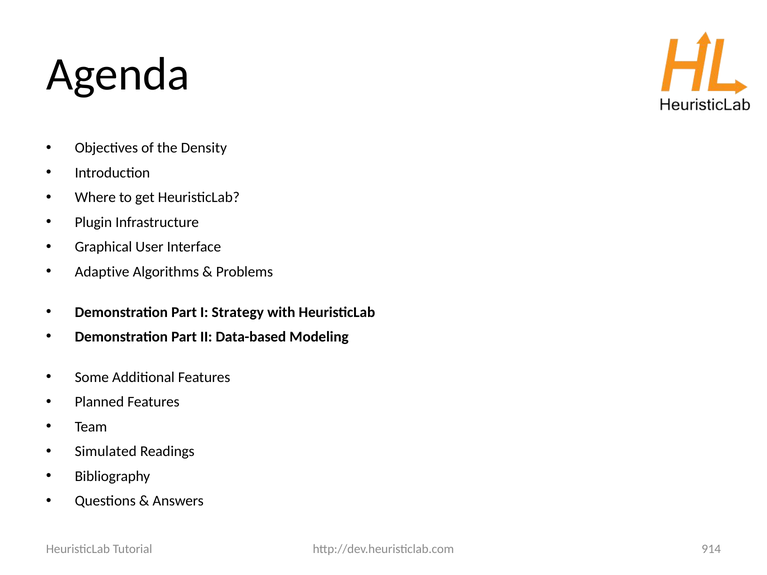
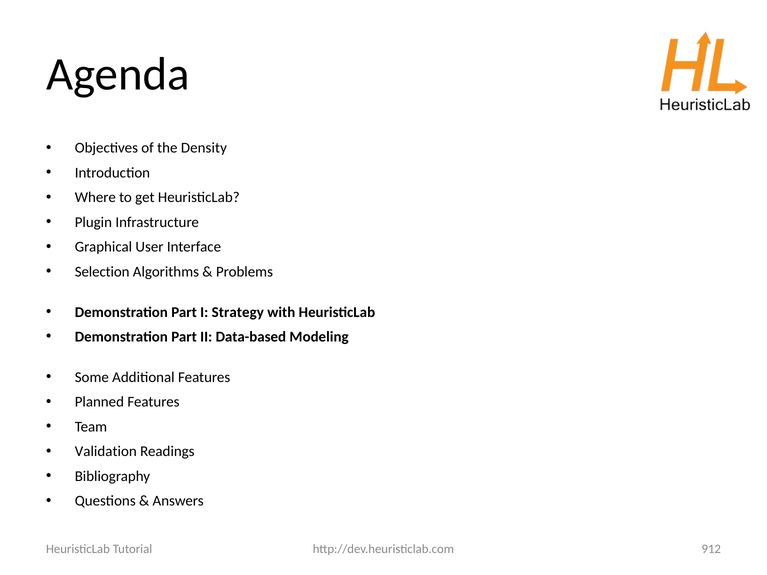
Adaptive: Adaptive -> Selection
Simulated: Simulated -> Validation
914: 914 -> 912
